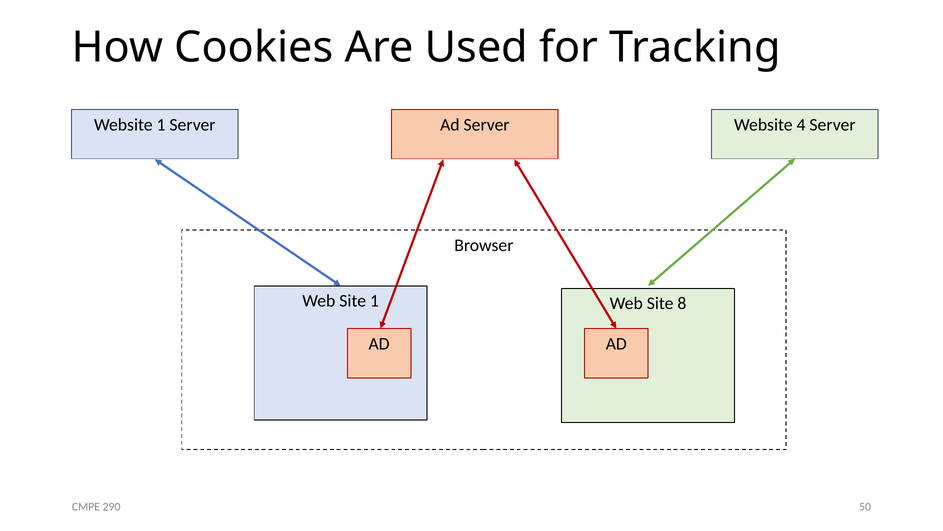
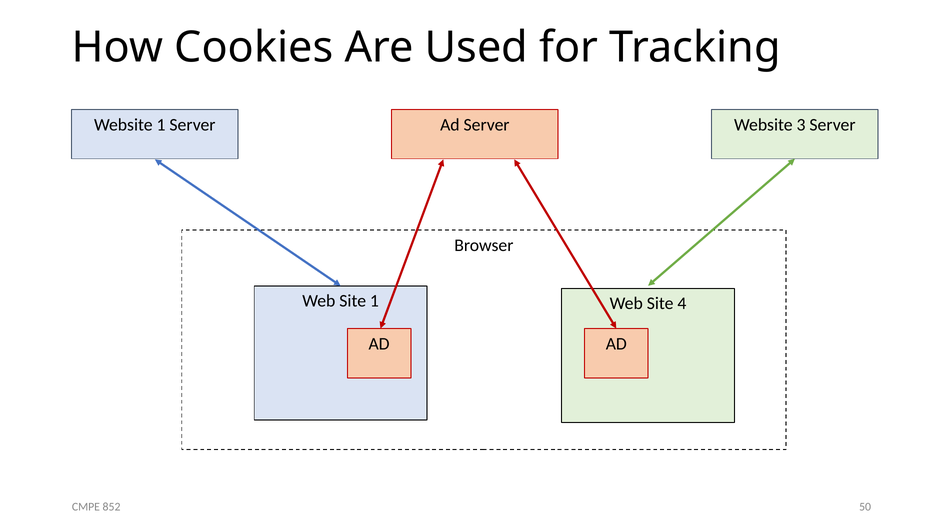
4: 4 -> 3
8: 8 -> 4
290: 290 -> 852
